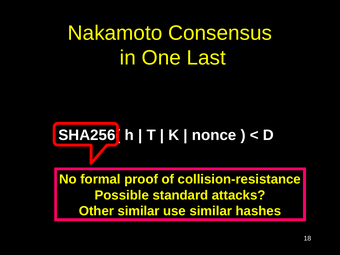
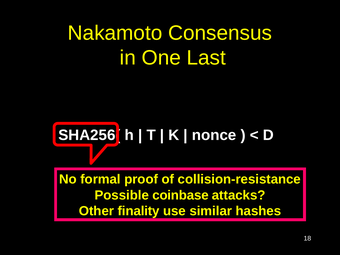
standard: standard -> coinbase
Other similar: similar -> finality
